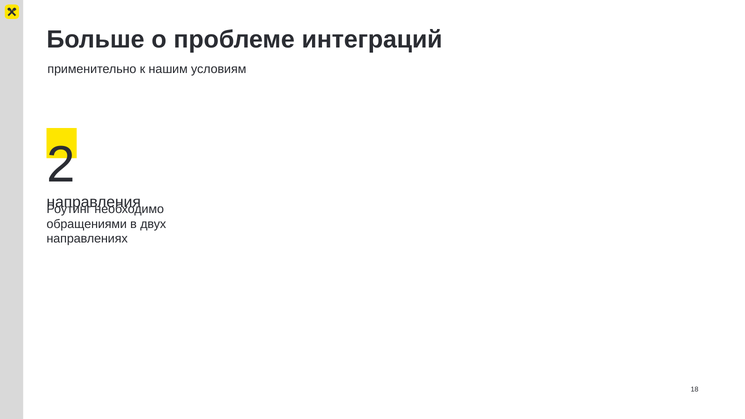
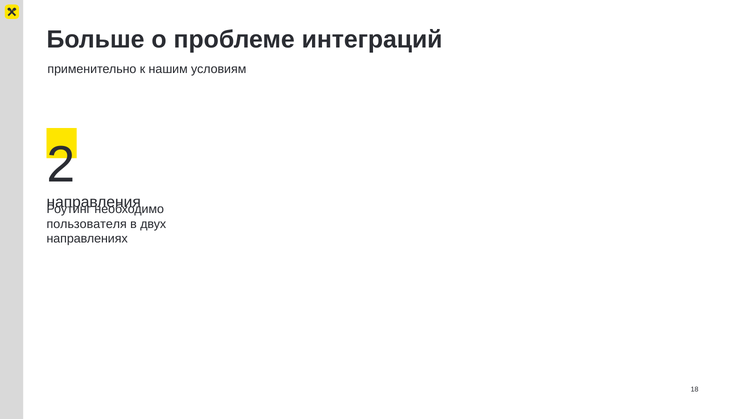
обращениями: обращениями -> пользователя
